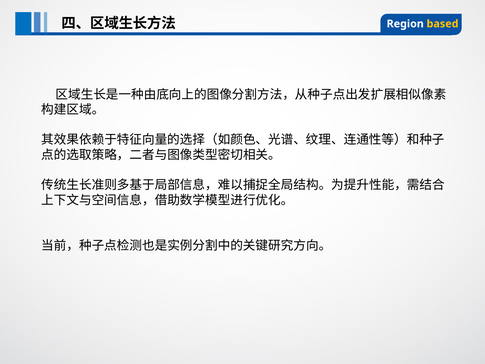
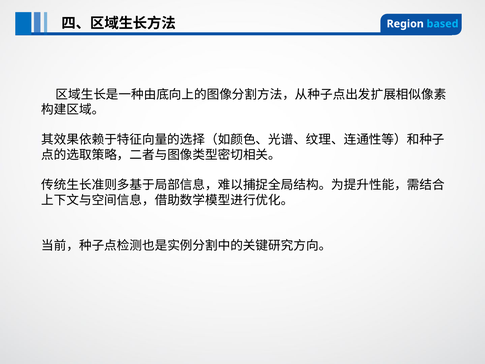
based colour: yellow -> light blue
